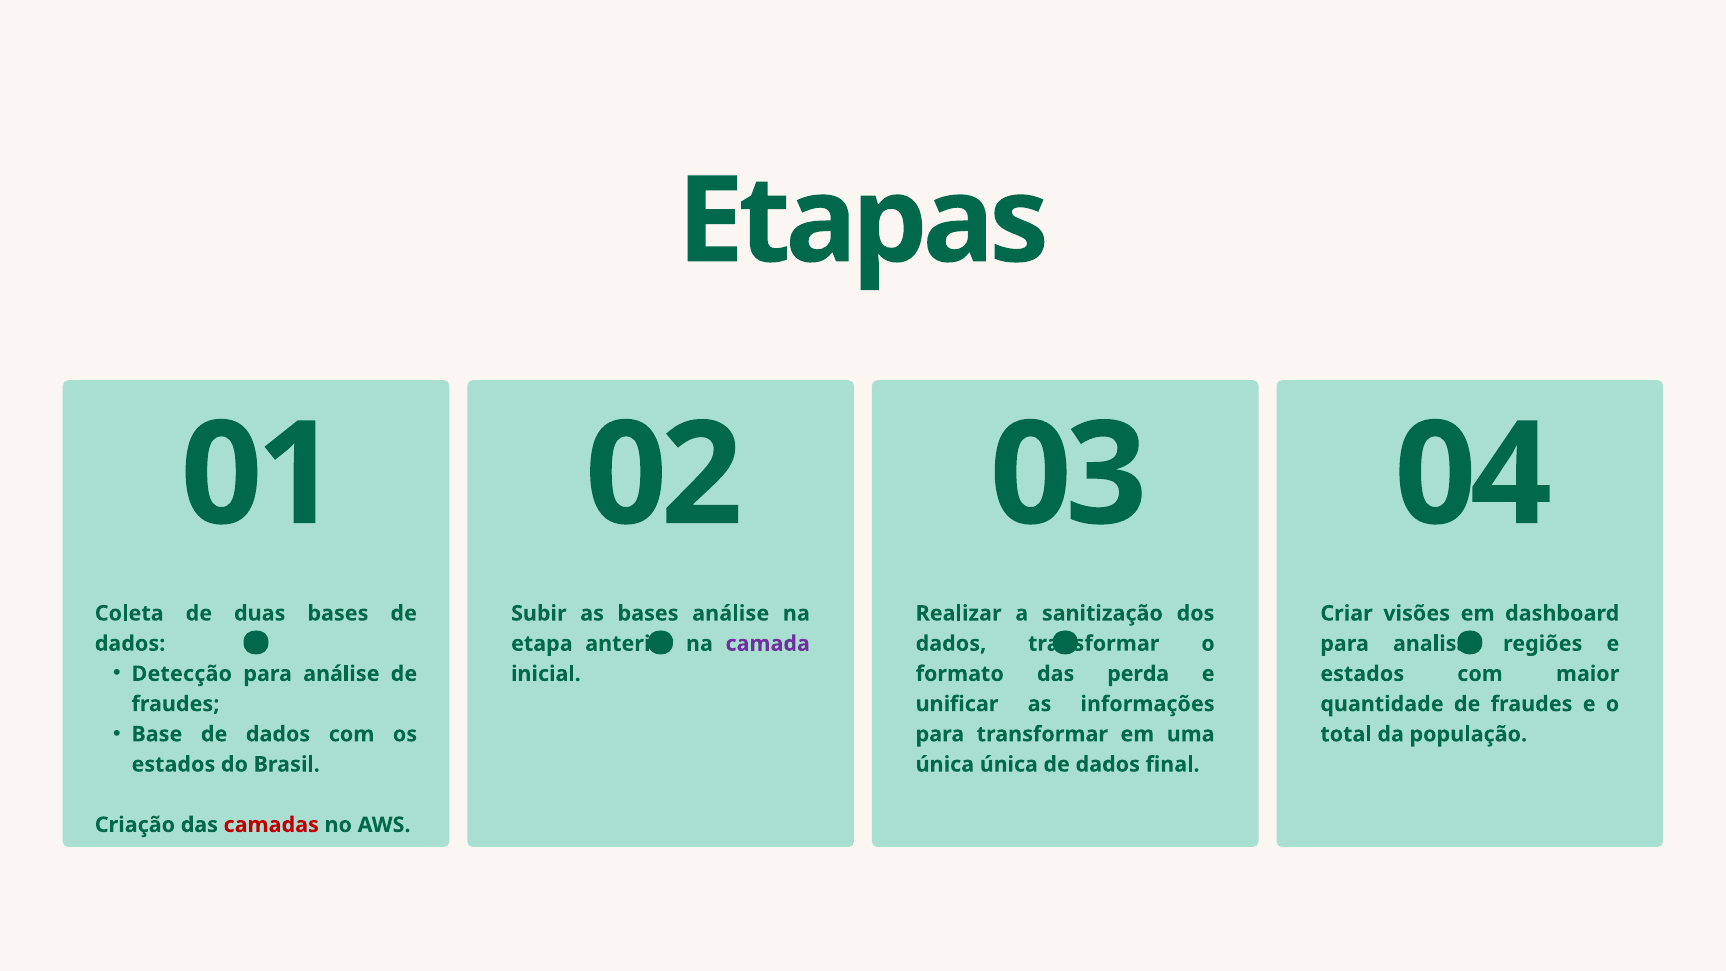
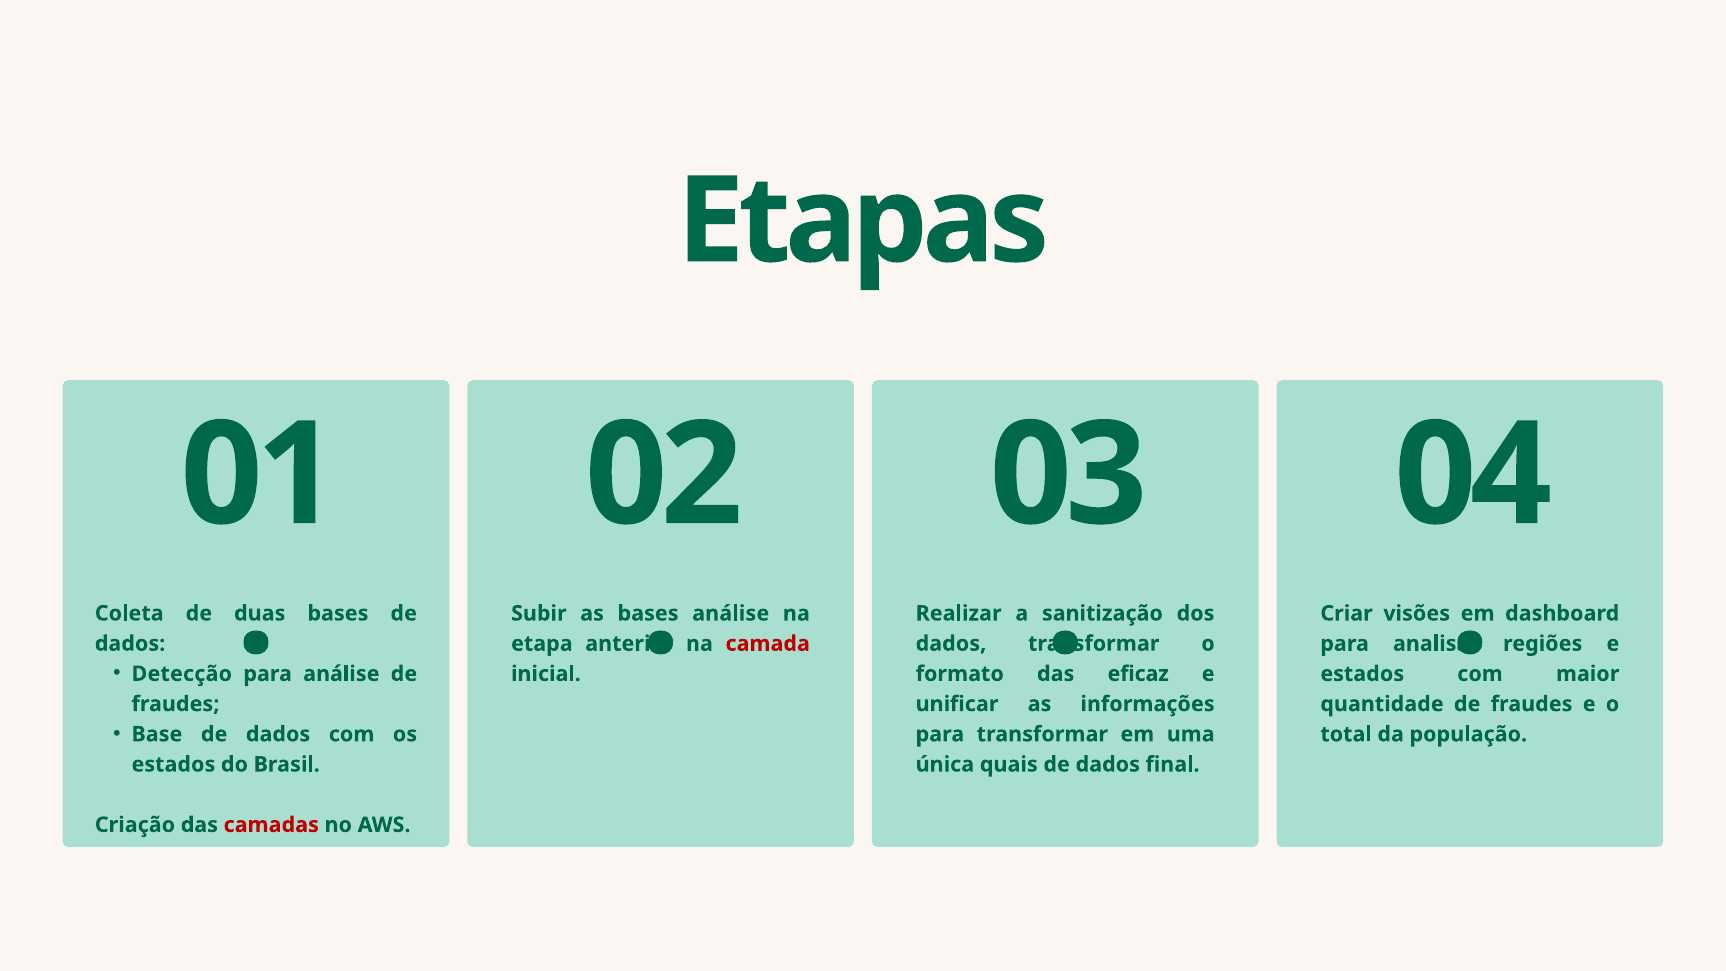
camada colour: purple -> red
perda: perda -> eficaz
única única: única -> quais
